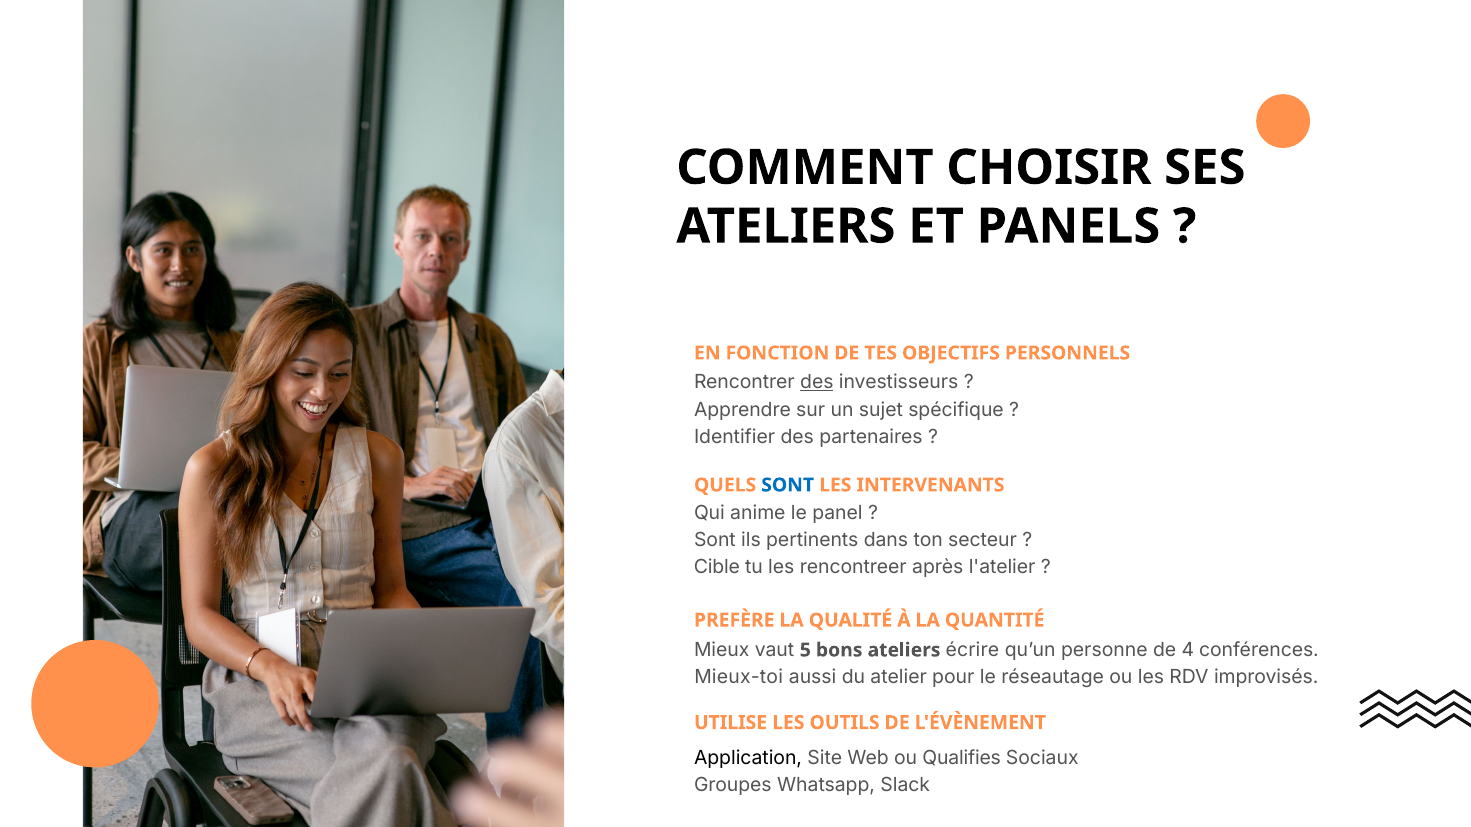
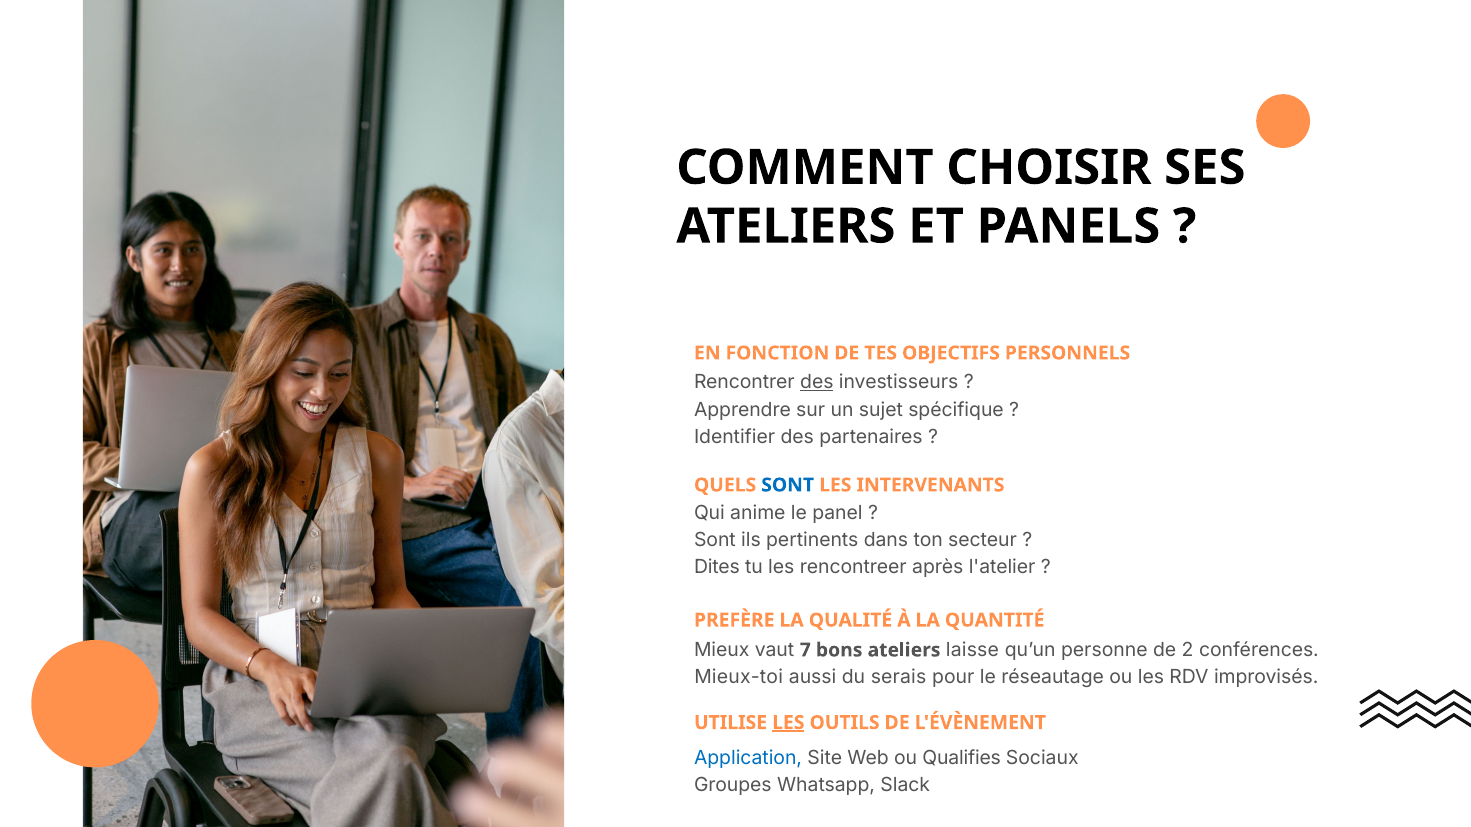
Cible: Cible -> Dites
5: 5 -> 7
écrire: écrire -> laisse
4: 4 -> 2
atelier: atelier -> serais
LES at (788, 723) underline: none -> present
Application colour: black -> blue
